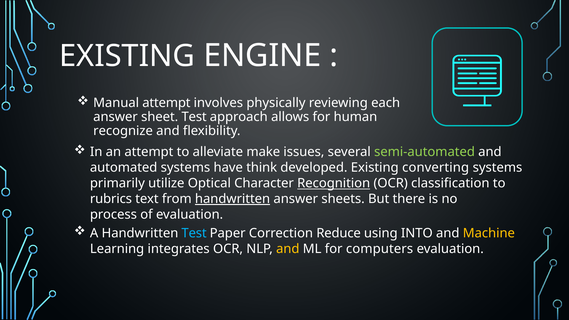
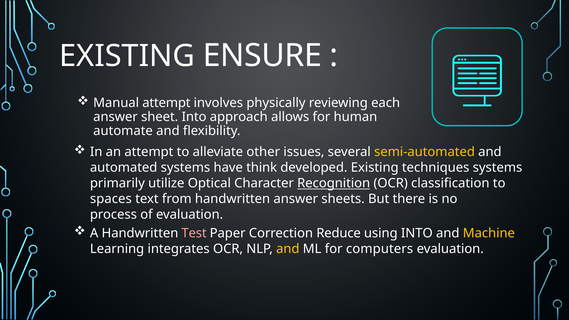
ENGINE: ENGINE -> ENSURE
sheet Test: Test -> Into
recognize: recognize -> automate
make: make -> other
semi-automated colour: light green -> yellow
converting: converting -> techniques
rubrics: rubrics -> spaces
handwritten at (233, 199) underline: present -> none
Test at (194, 233) colour: light blue -> pink
